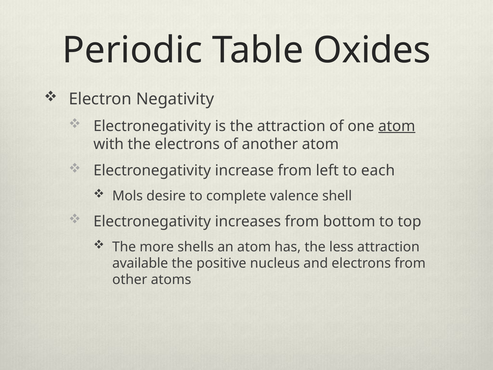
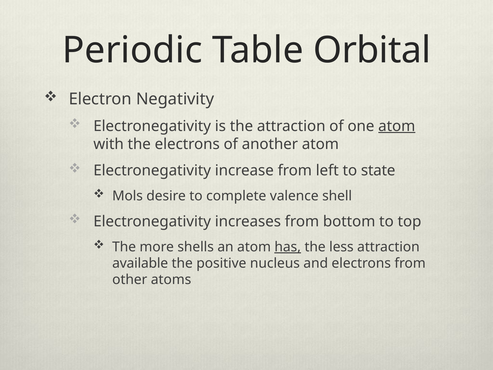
Oxides: Oxides -> Orbital
each: each -> state
has underline: none -> present
